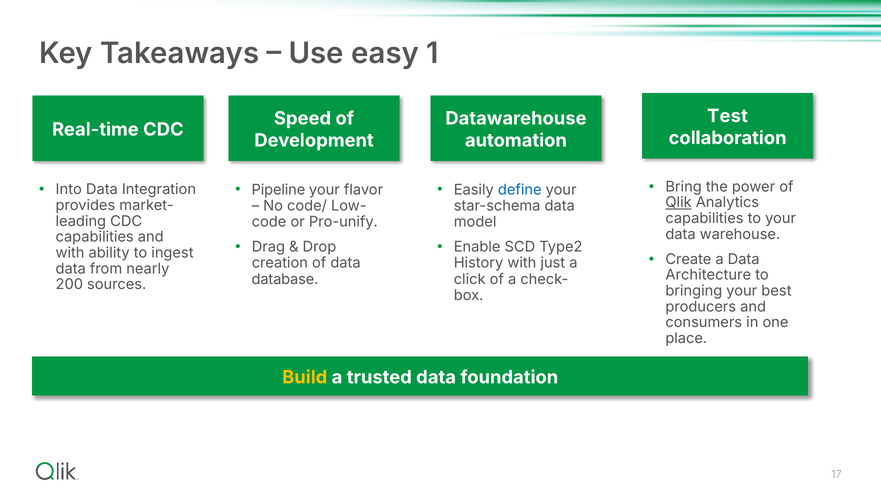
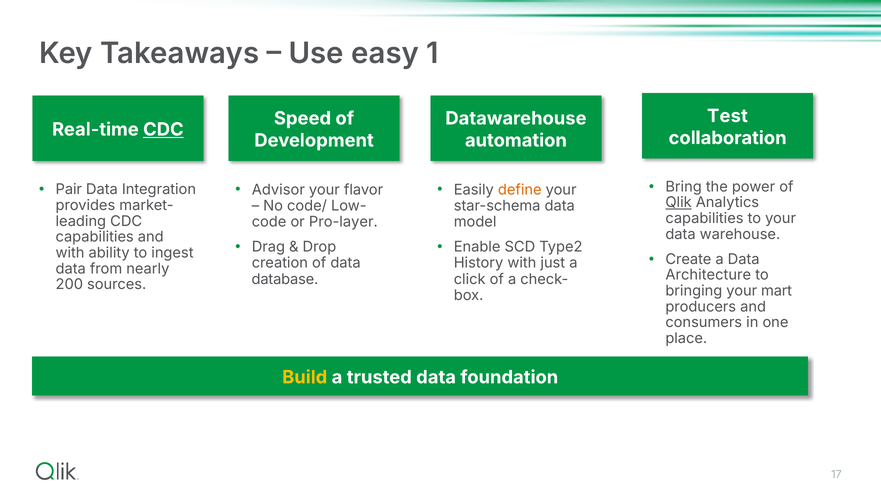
CDC at (163, 129) underline: none -> present
Pipeline: Pipeline -> Advisor
define colour: blue -> orange
Into: Into -> Pair
Pro-unify: Pro-unify -> Pro-layer
best: best -> mart
